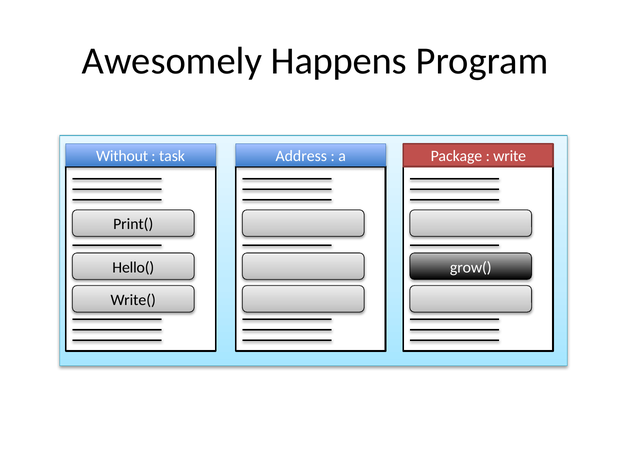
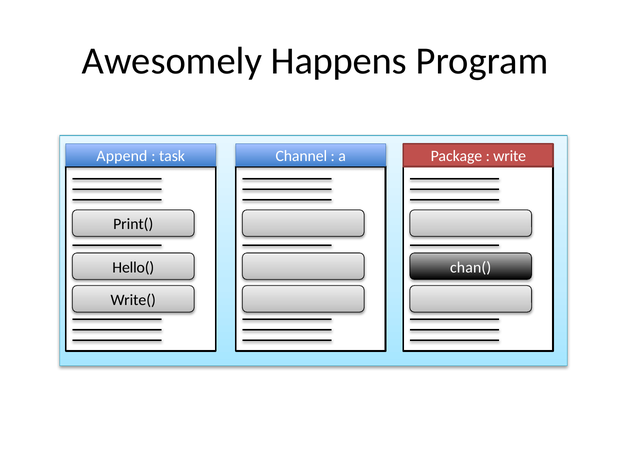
Without: Without -> Append
Address: Address -> Channel
grow(: grow( -> chan(
